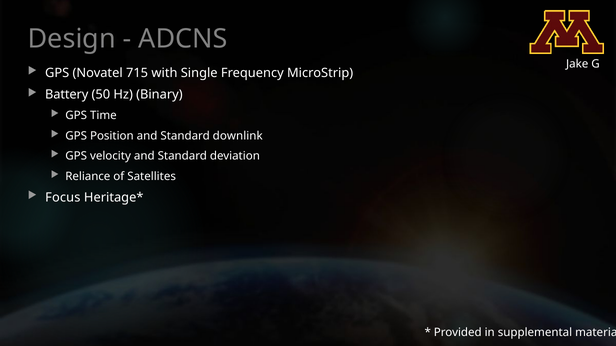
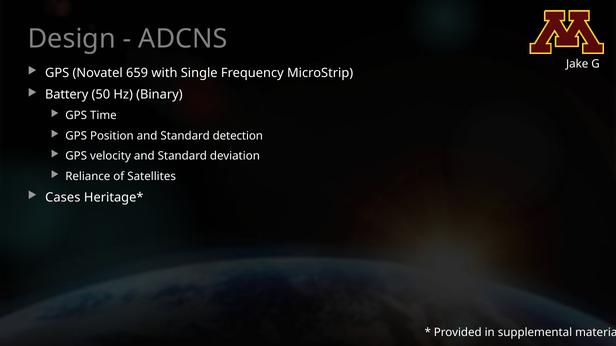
715: 715 -> 659
downlink: downlink -> detection
Focus: Focus -> Cases
